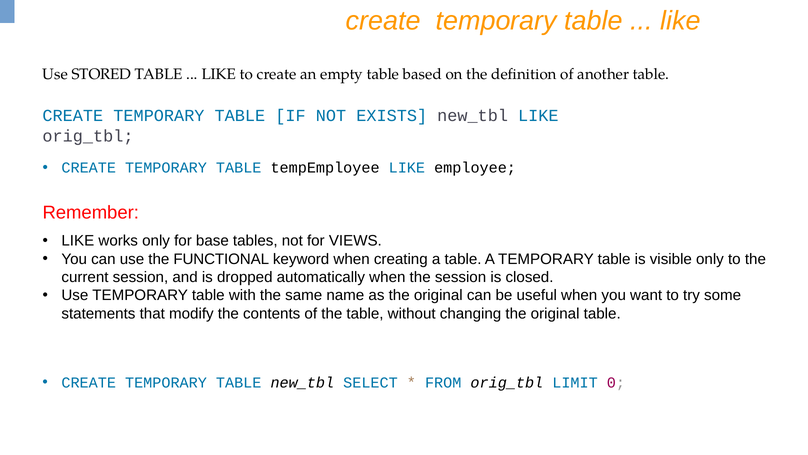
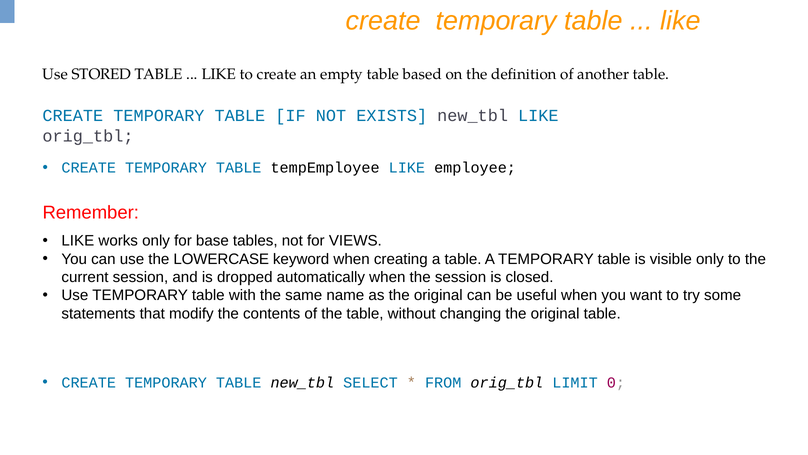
FUNCTIONAL: FUNCTIONAL -> LOWERCASE
